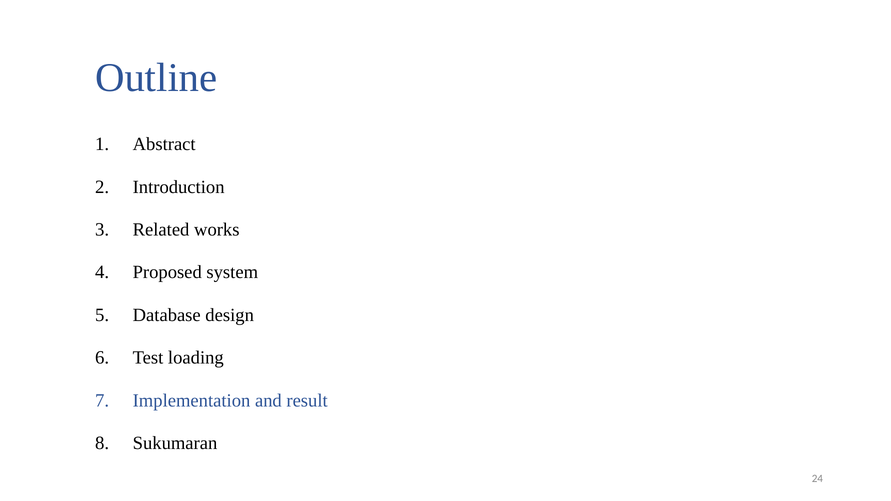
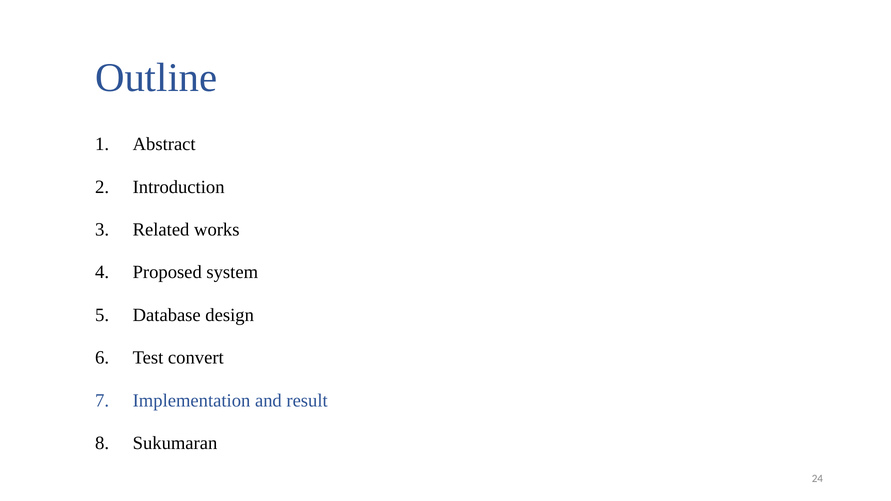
loading: loading -> convert
